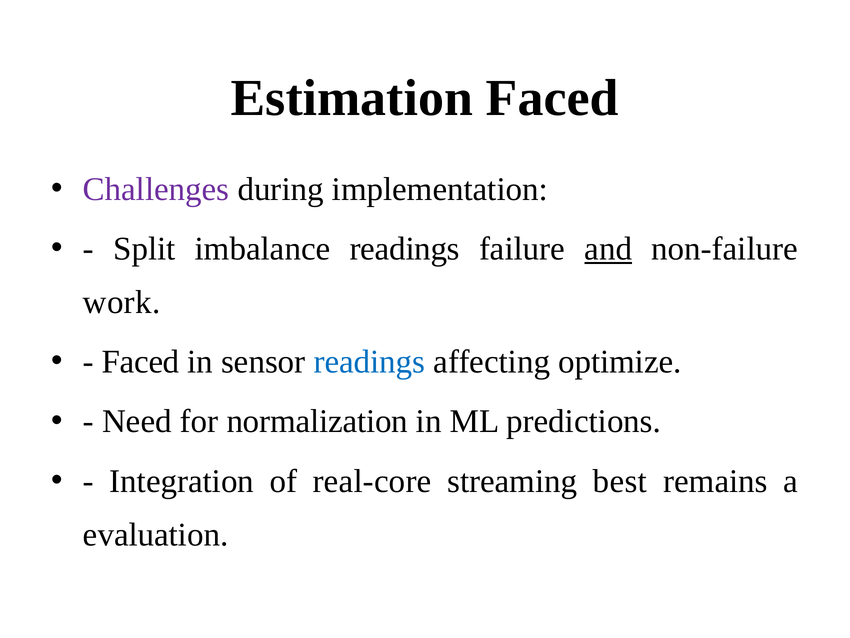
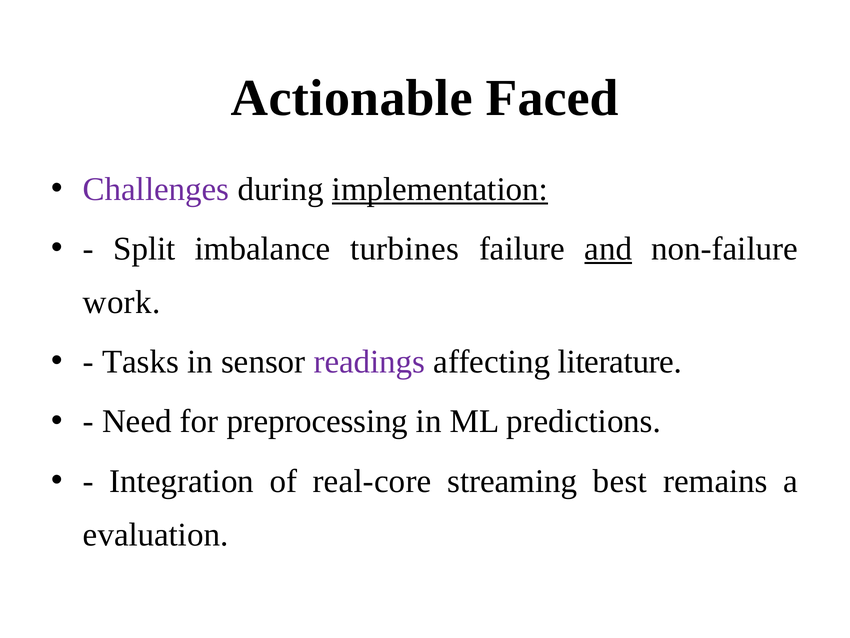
Estimation: Estimation -> Actionable
implementation underline: none -> present
imbalance readings: readings -> turbines
Faced at (141, 362): Faced -> Tasks
readings at (369, 362) colour: blue -> purple
optimize: optimize -> literature
normalization: normalization -> preprocessing
